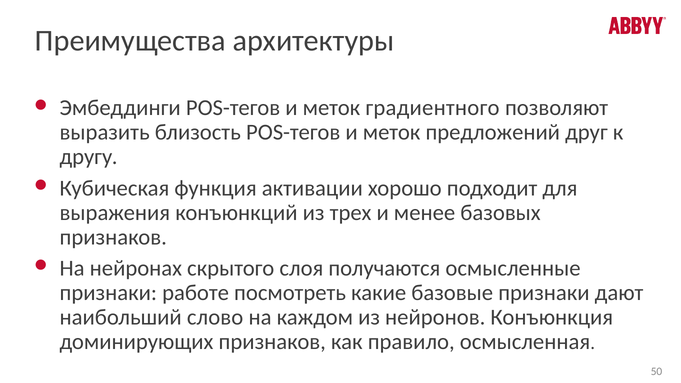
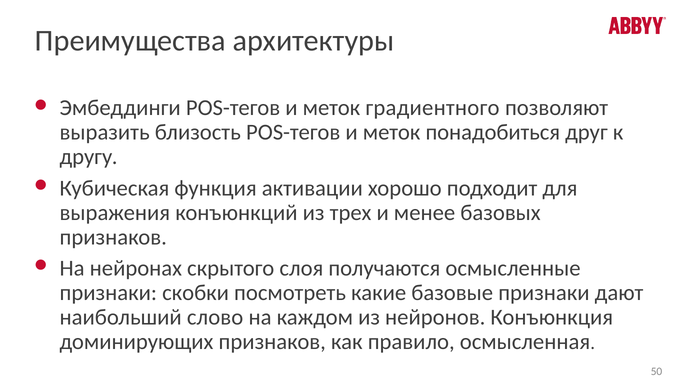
предложений: предложений -> понадобиться
работе: работе -> скобки
